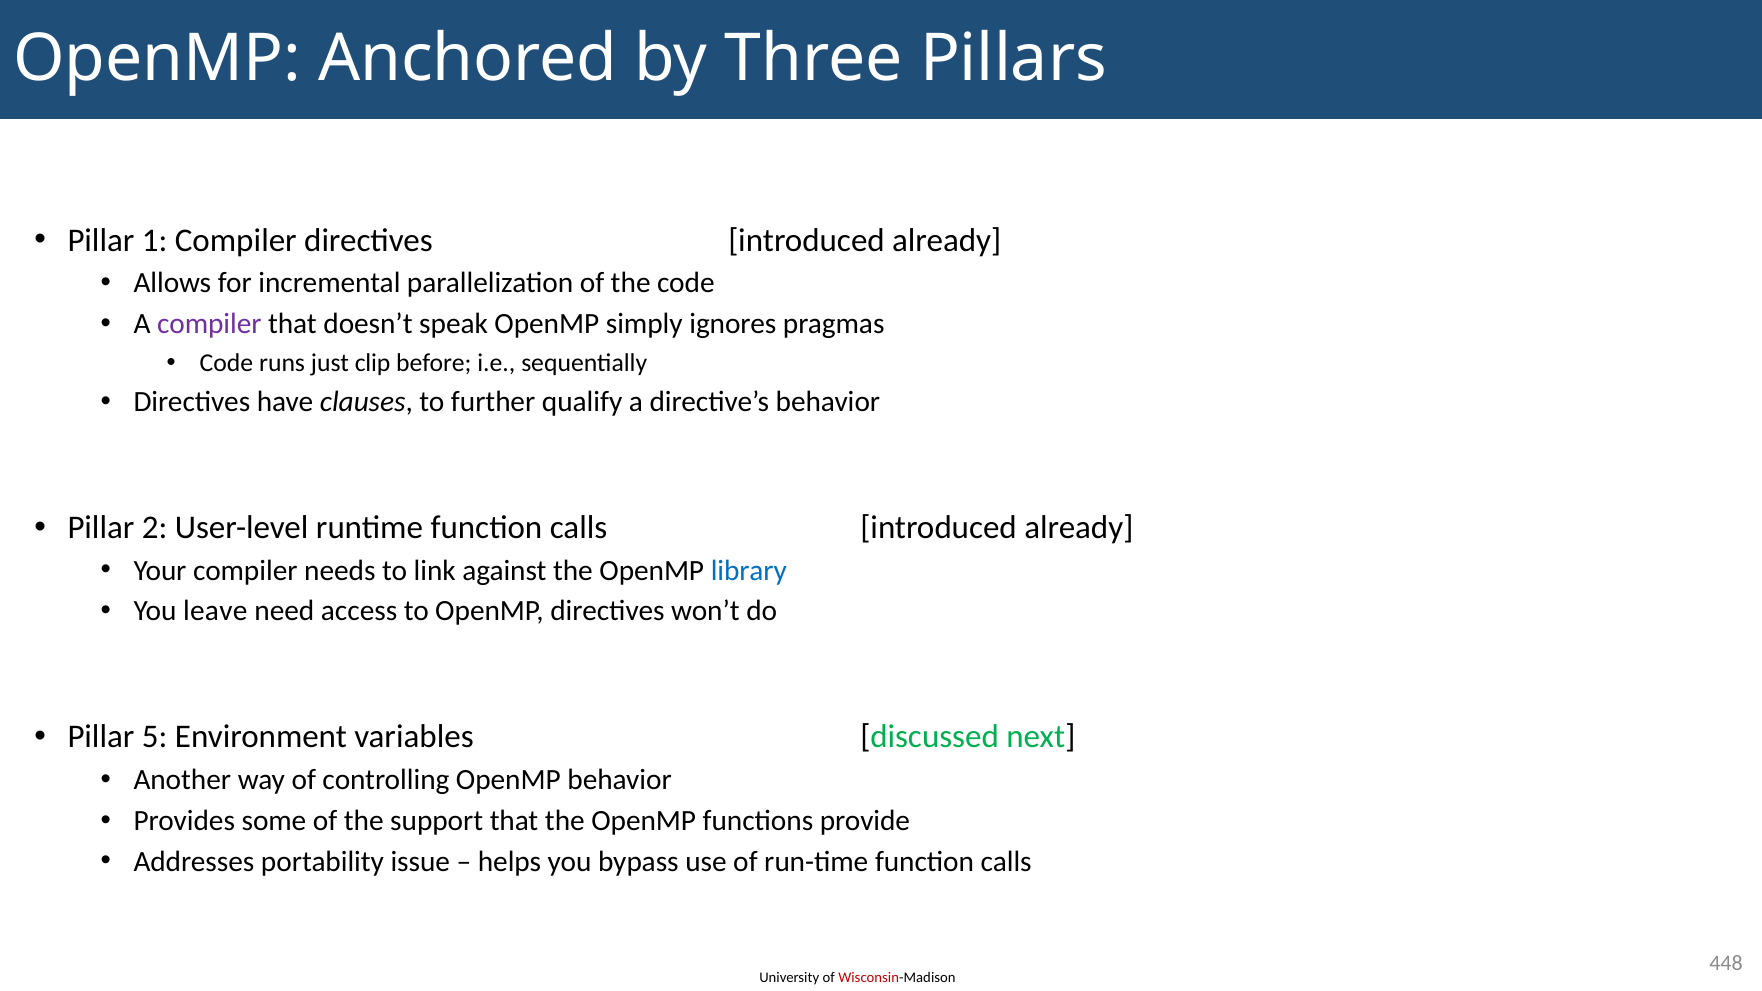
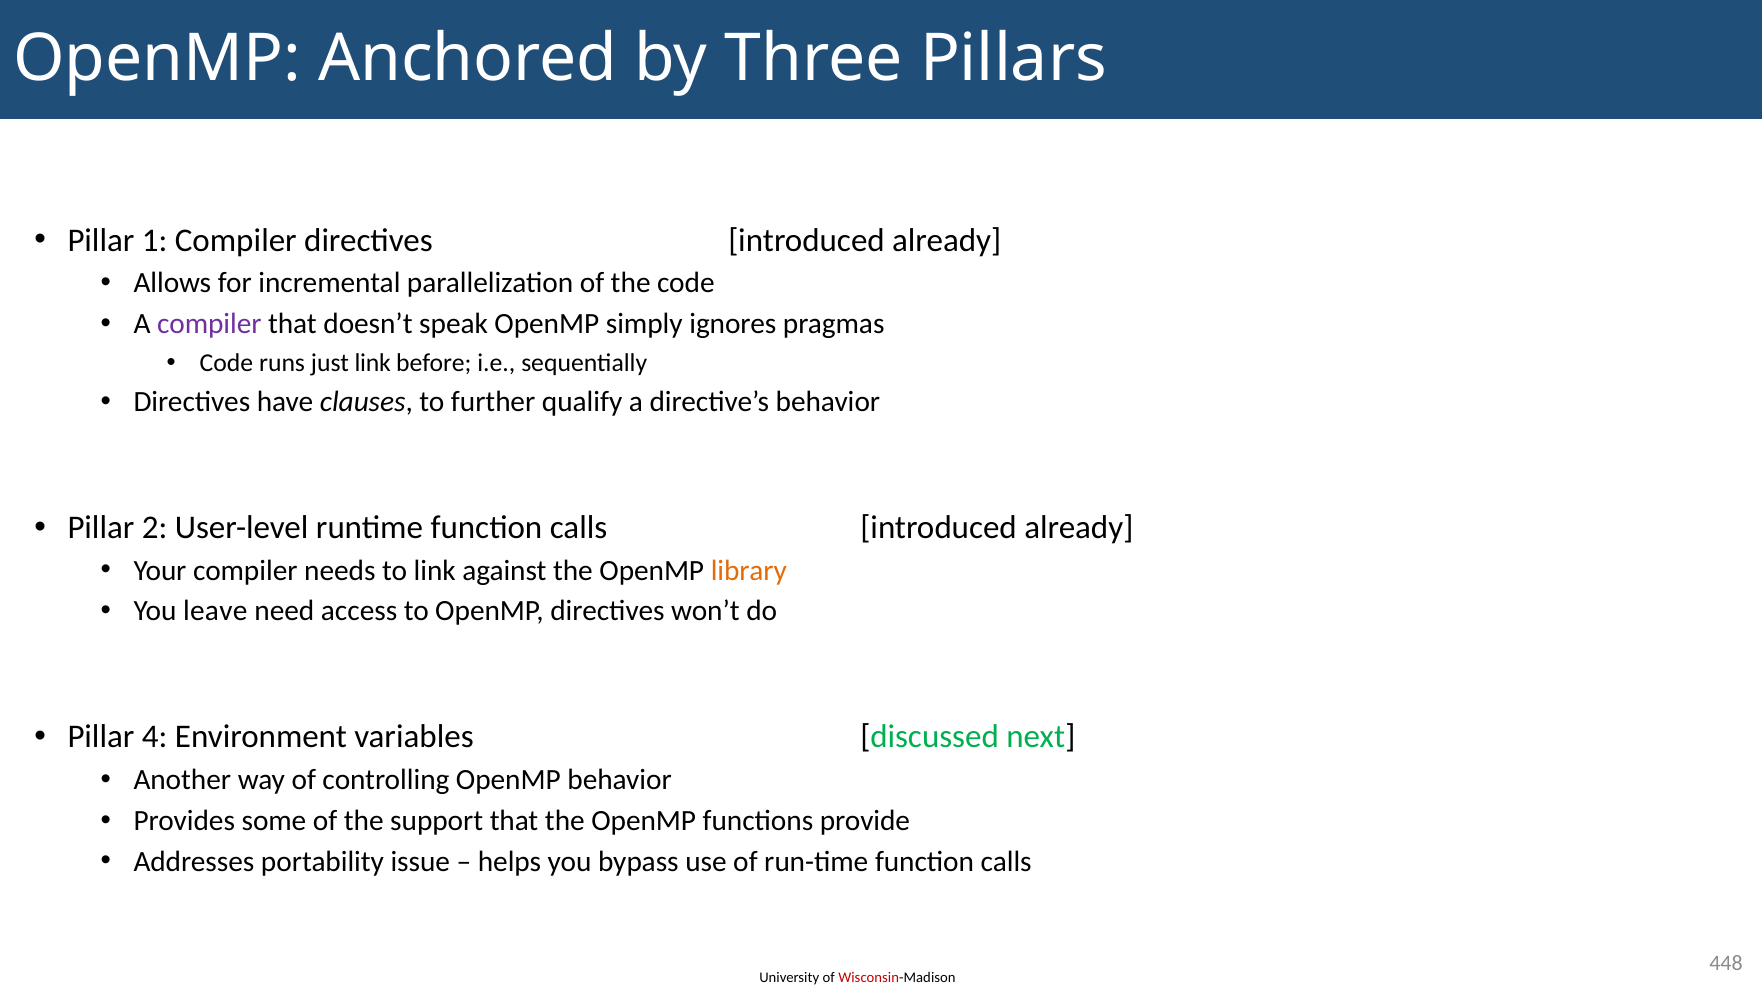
just clip: clip -> link
library colour: blue -> orange
5: 5 -> 4
